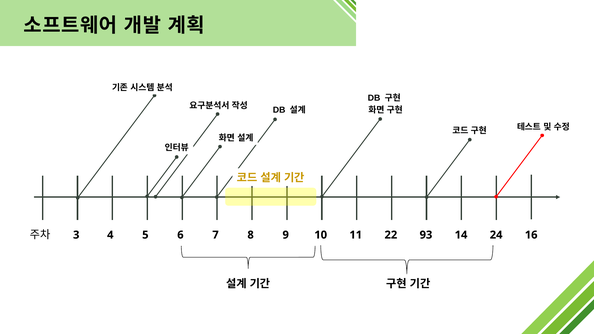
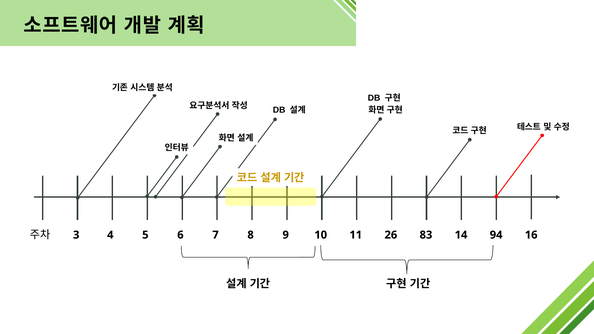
22: 22 -> 26
93: 93 -> 83
24: 24 -> 94
